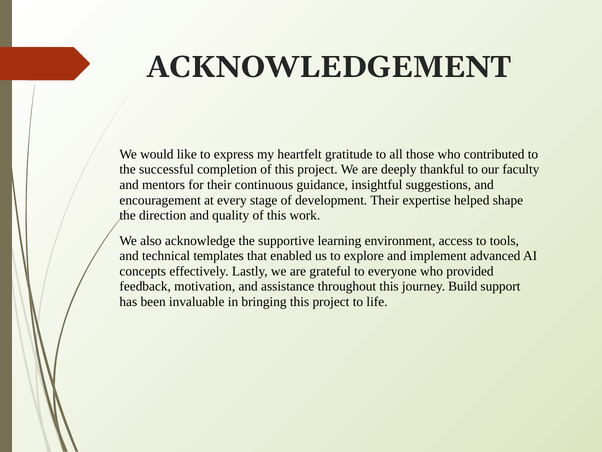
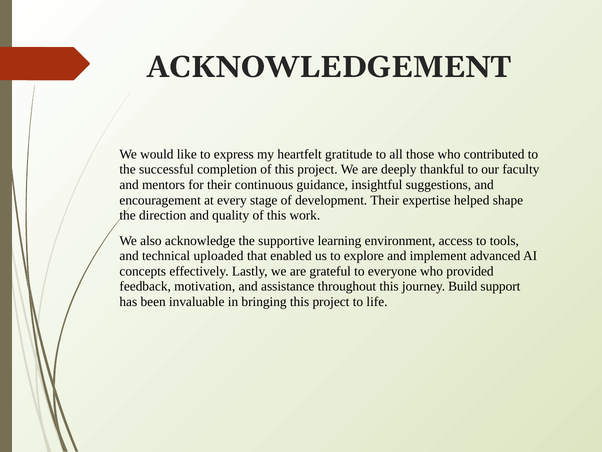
templates: templates -> uploaded
